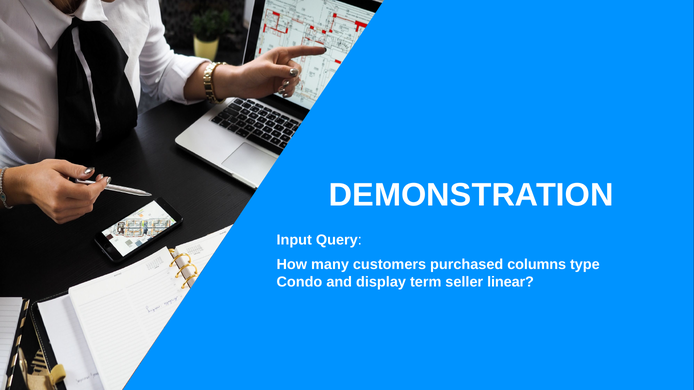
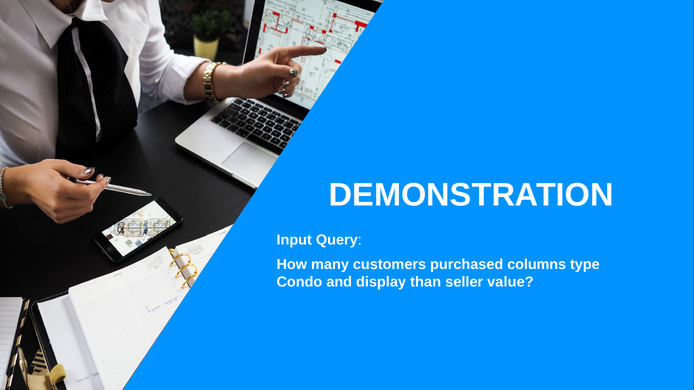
term: term -> than
linear: linear -> value
